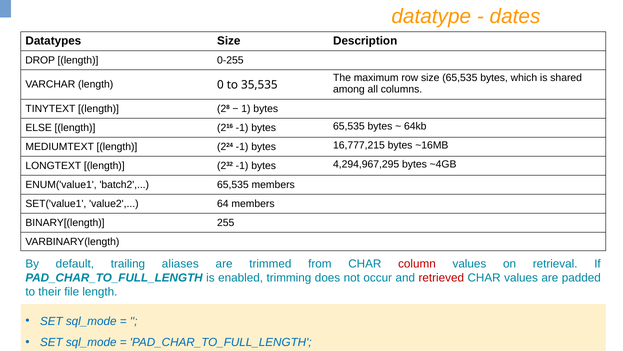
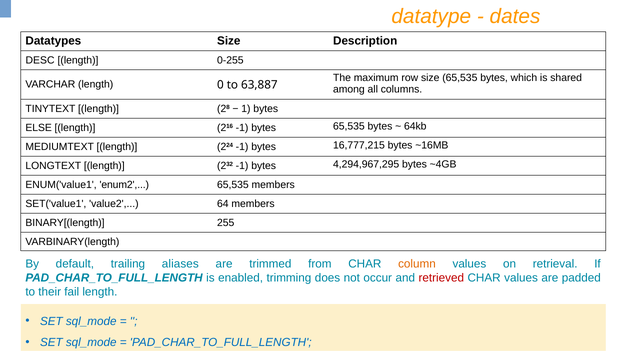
DROP: DROP -> DESC
35,535: 35,535 -> 63,887
batch2: batch2 -> enum2
column colour: red -> orange
file: file -> fail
